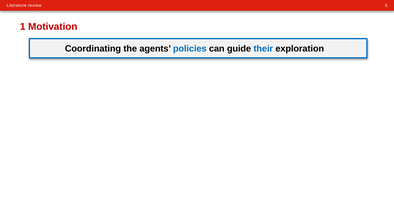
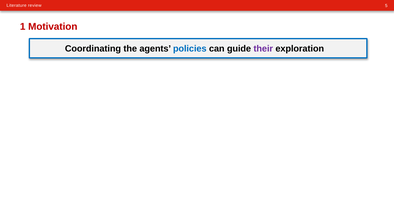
their colour: blue -> purple
